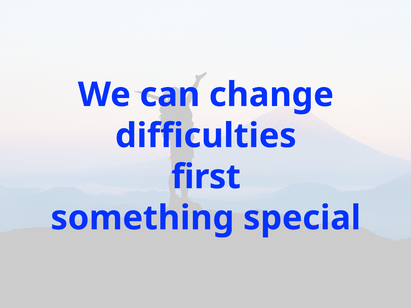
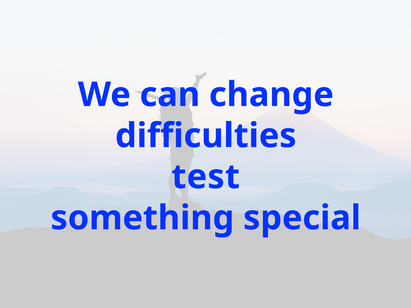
first: first -> test
